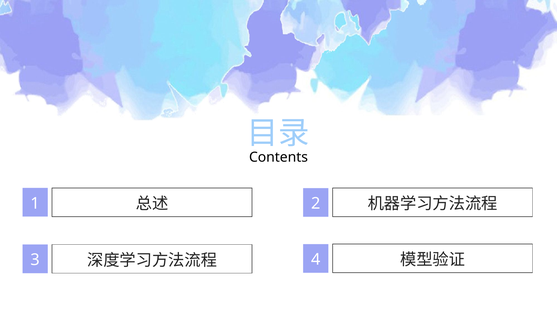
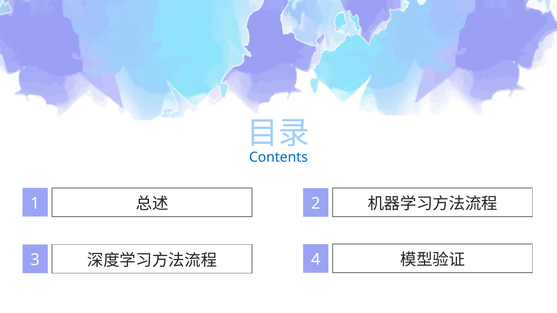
Contents colour: black -> blue
